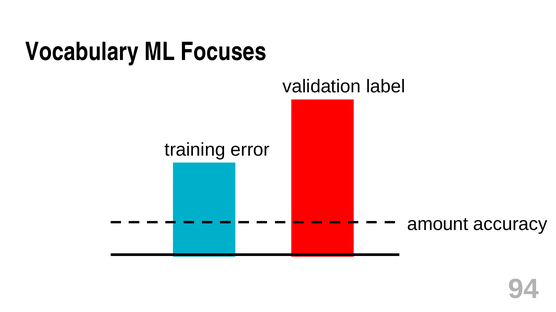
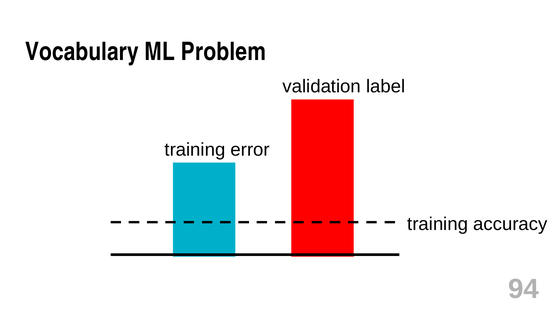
Focuses: Focuses -> Problem
amount at (438, 224): amount -> training
